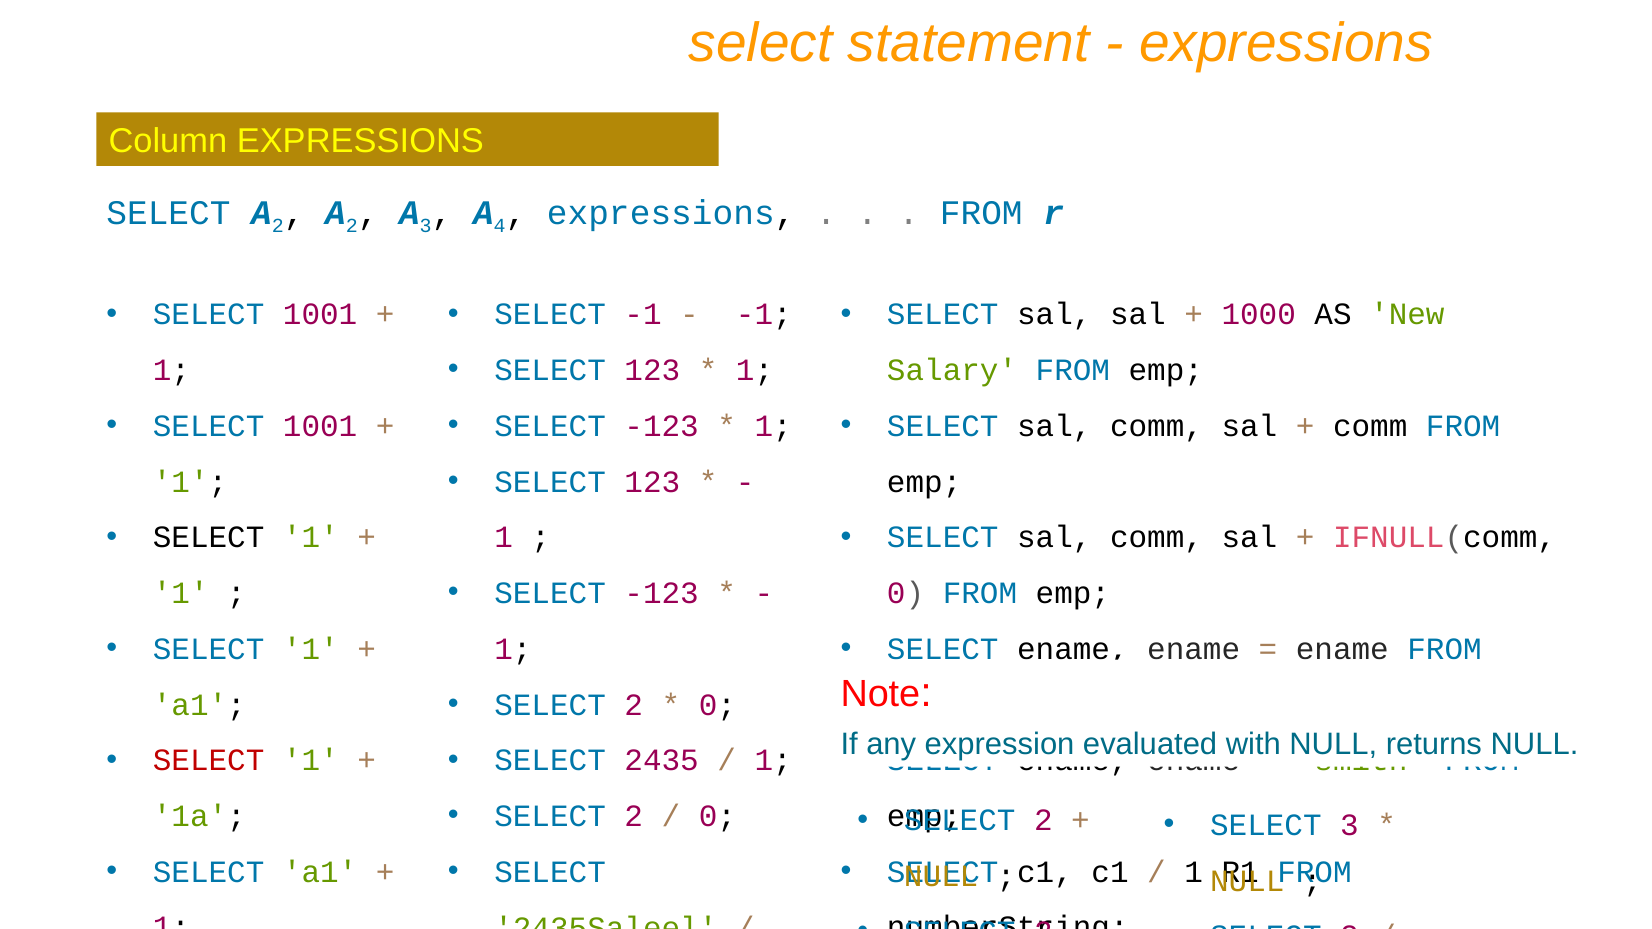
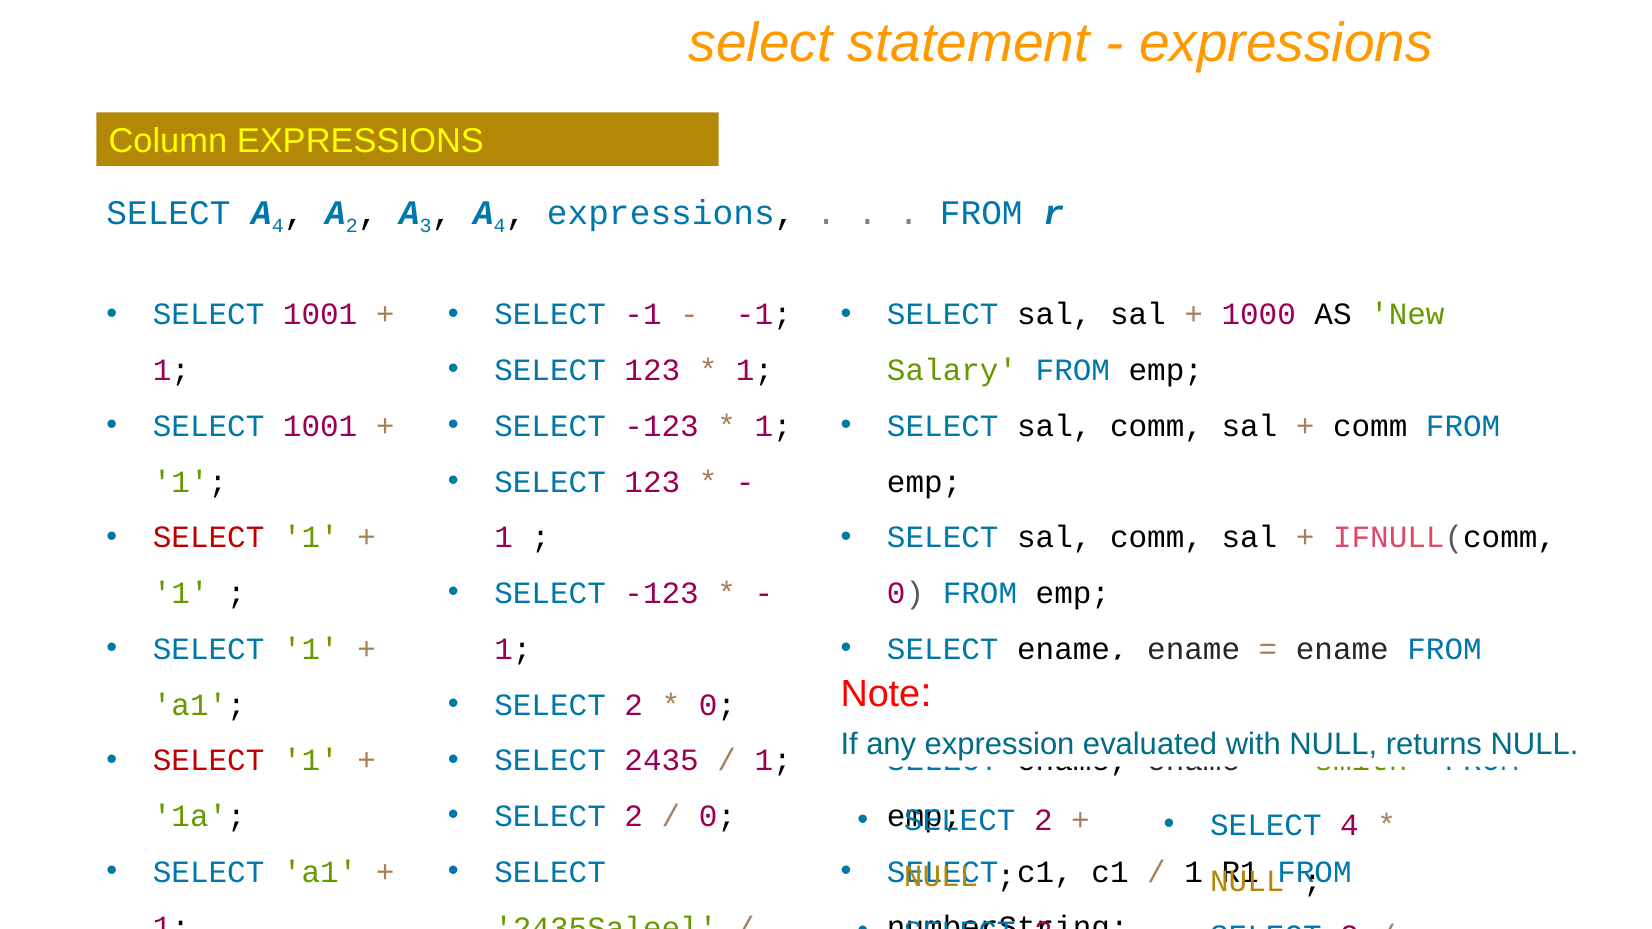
2 at (278, 226): 2 -> 4
SELECT at (209, 538) colour: black -> red
SELECT 3: 3 -> 4
